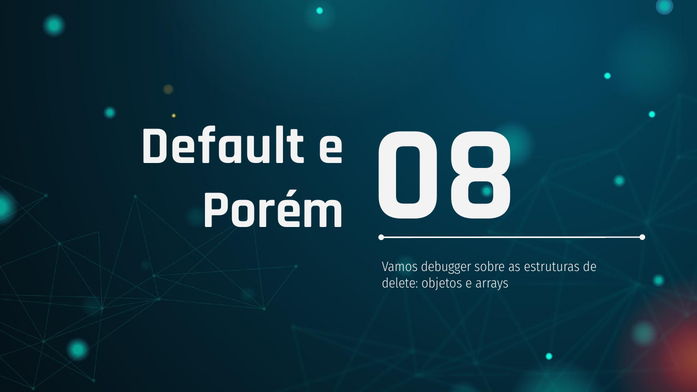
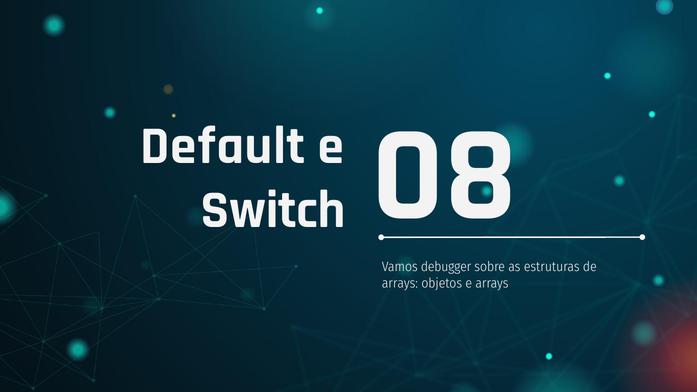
Porém: Porém -> Switch
delete at (400, 283): delete -> arrays
